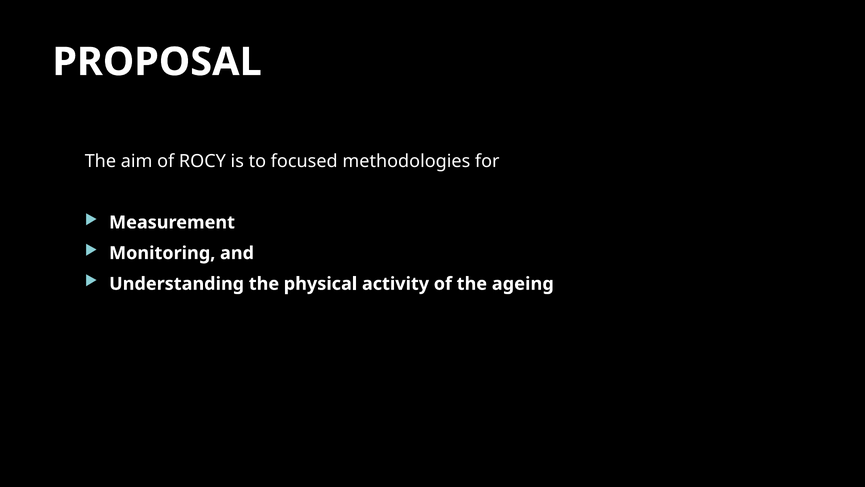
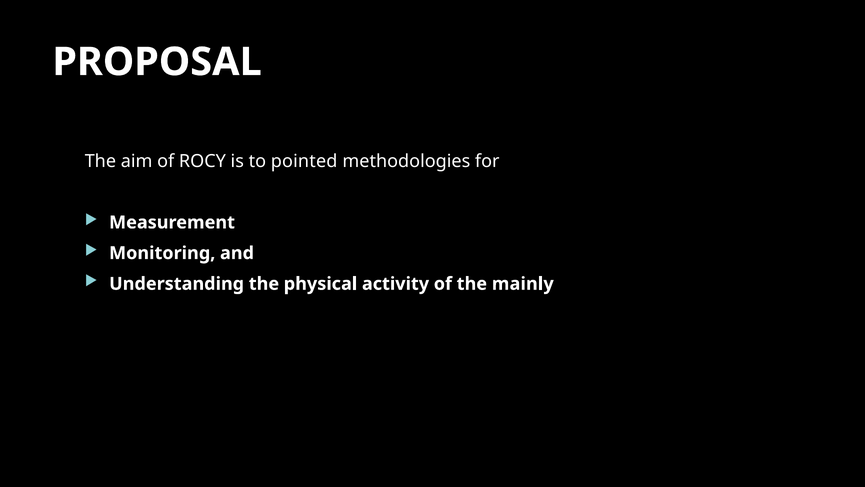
focused: focused -> pointed
ageing: ageing -> mainly
